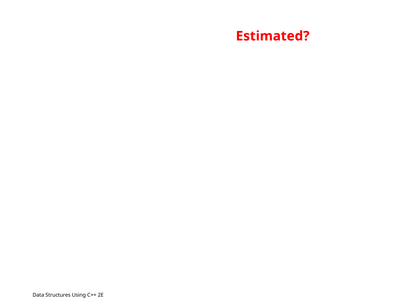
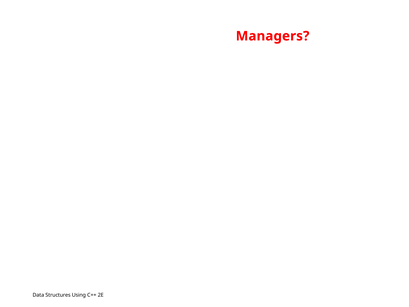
Estimated: Estimated -> Managers
